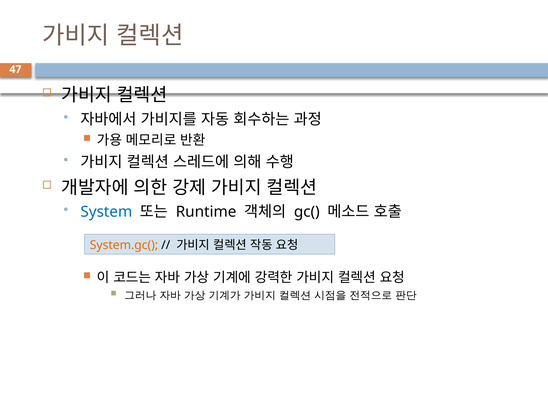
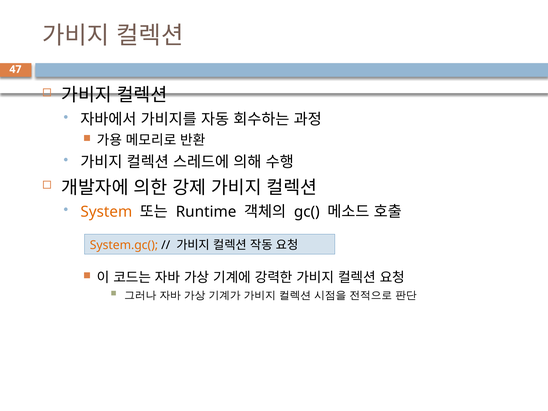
System colour: blue -> orange
